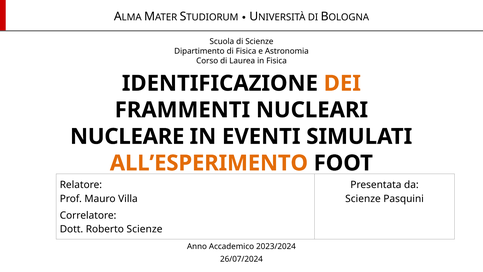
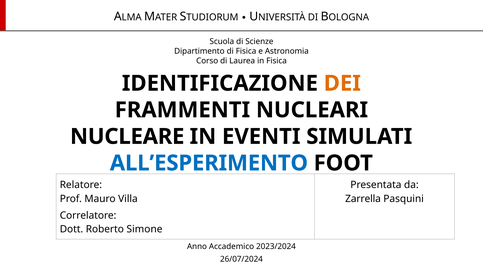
ALL’ESPERIMENTO colour: orange -> blue
Scienze at (363, 198): Scienze -> Zarrella
Roberto Scienze: Scienze -> Simone
